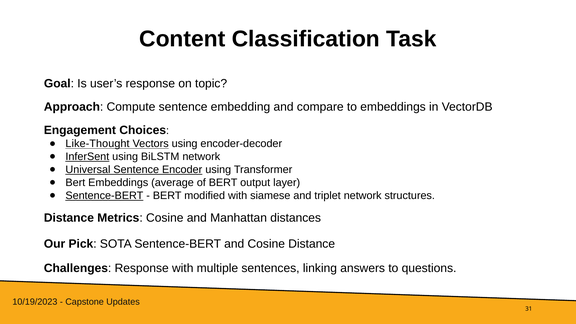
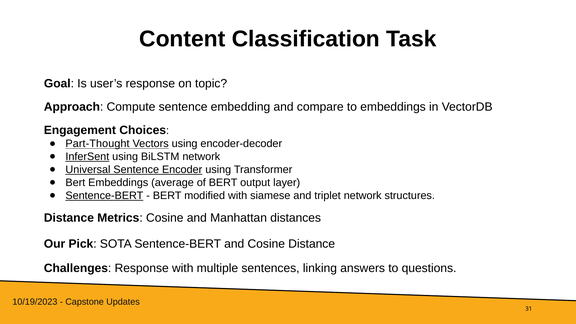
Like-Thought: Like-Thought -> Part-Thought
